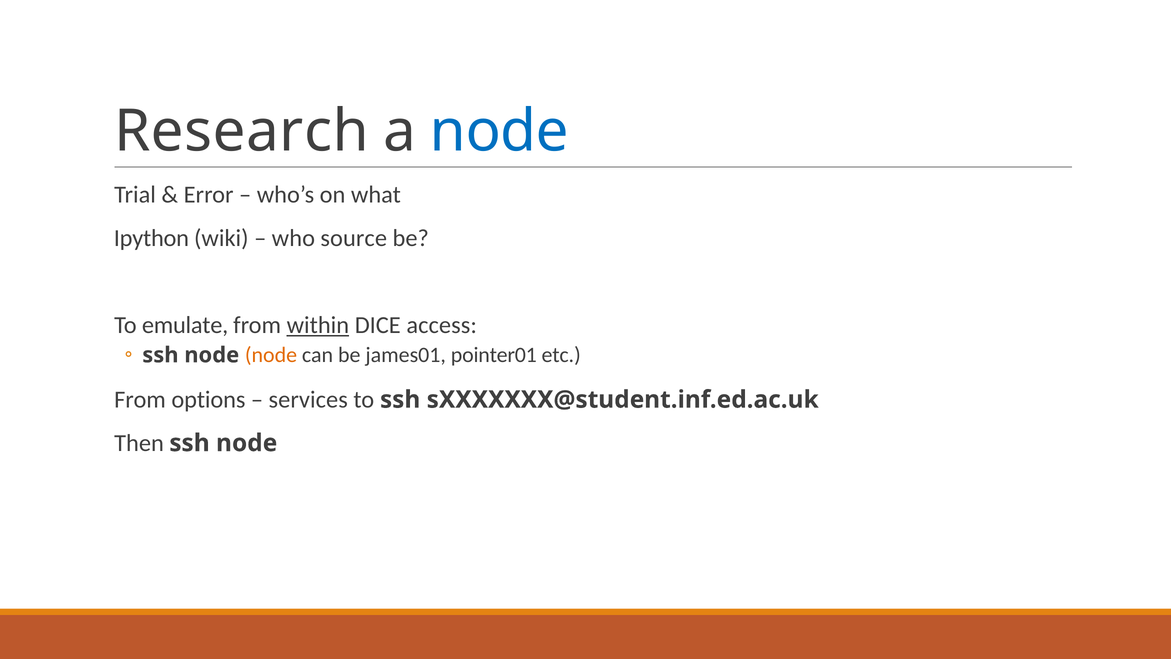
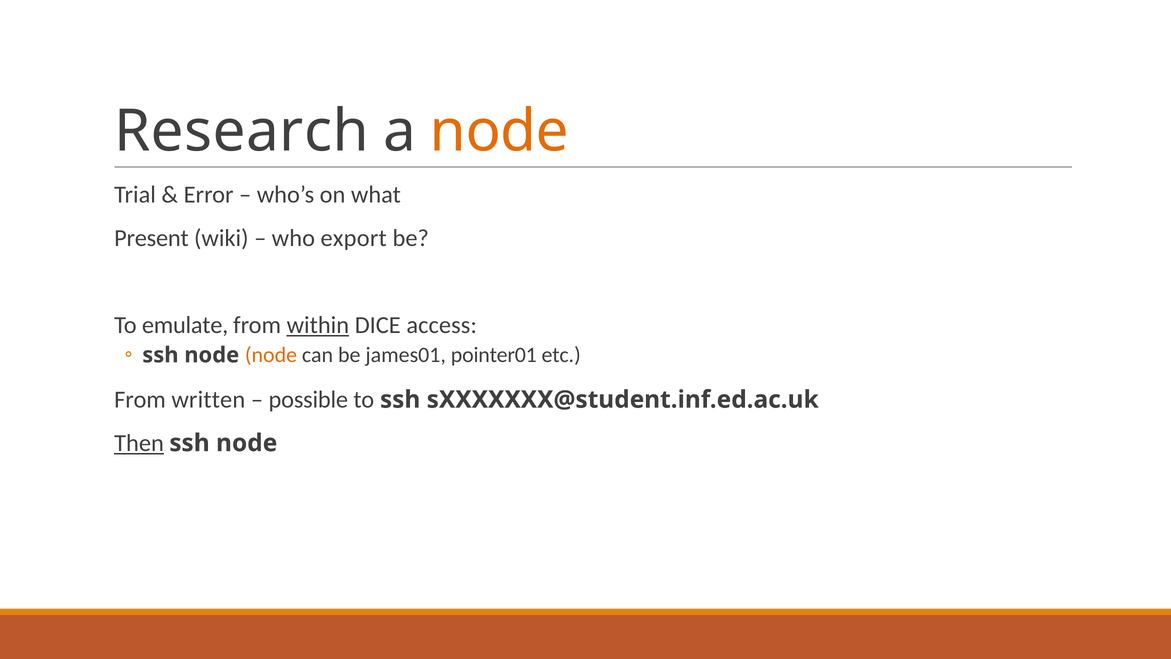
node at (499, 131) colour: blue -> orange
Ipython: Ipython -> Present
source: source -> export
options: options -> written
services: services -> possible
Then underline: none -> present
